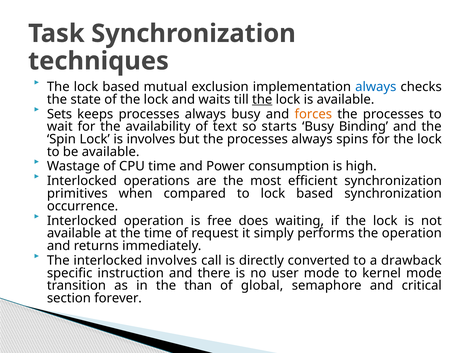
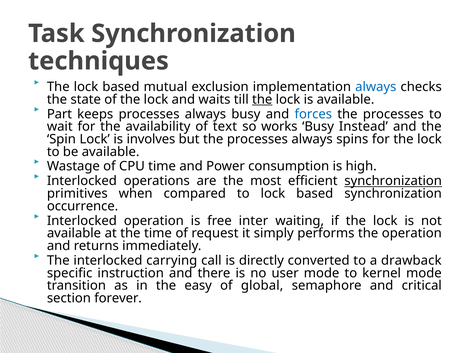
Sets: Sets -> Part
forces colour: orange -> blue
starts: starts -> works
Binding: Binding -> Instead
synchronization at (393, 181) underline: none -> present
does: does -> inter
interlocked involves: involves -> carrying
than: than -> easy
